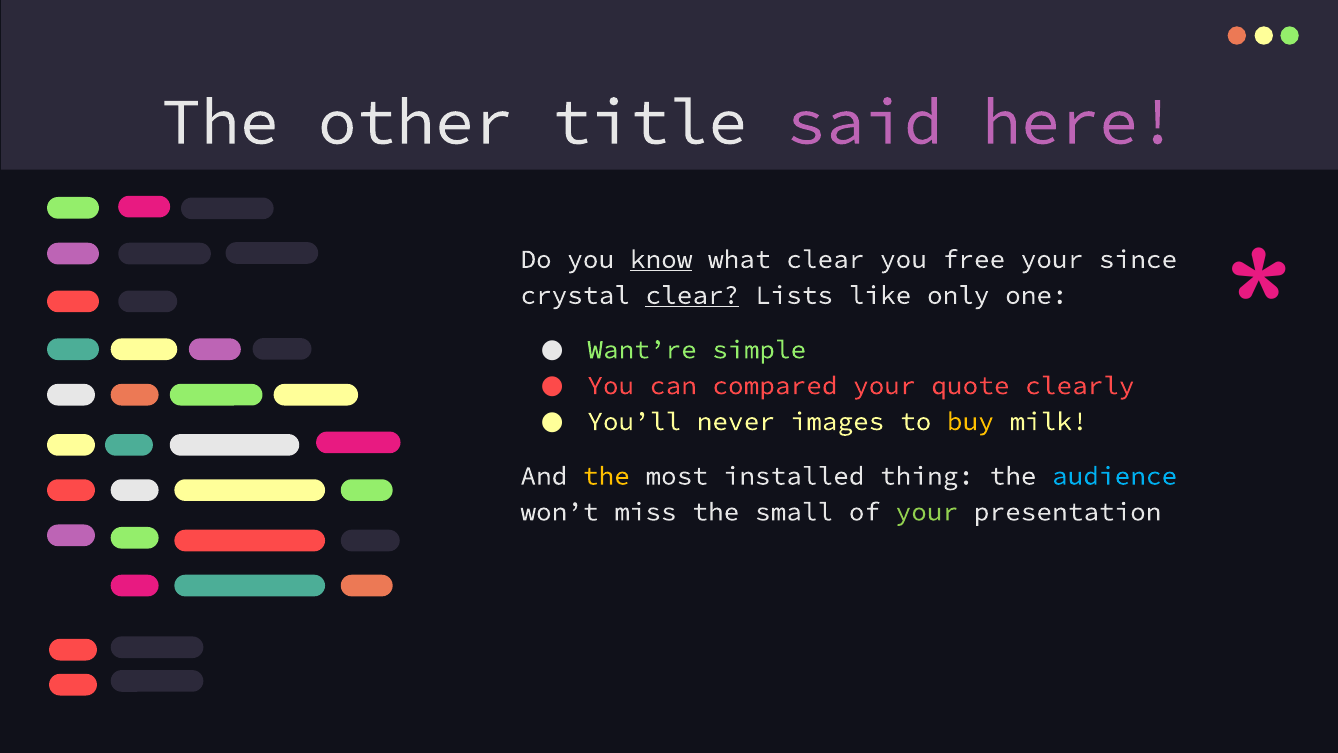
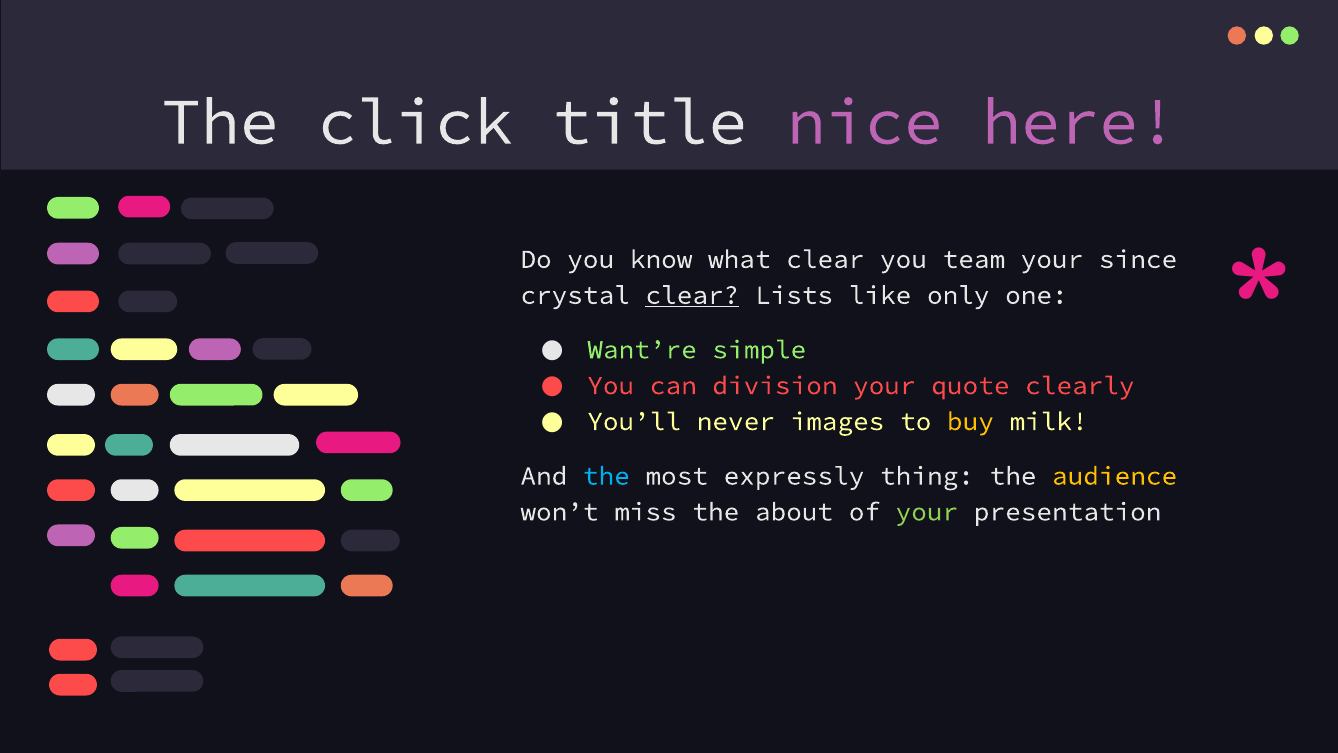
other: other -> click
said: said -> nice
know underline: present -> none
free: free -> team
compared: compared -> division
the at (606, 476) colour: yellow -> light blue
installed: installed -> expressly
audience colour: light blue -> yellow
small: small -> about
